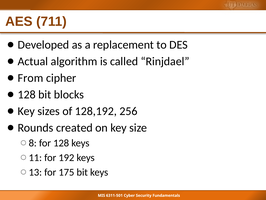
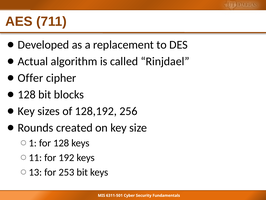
From: From -> Offer
8: 8 -> 1
175: 175 -> 253
